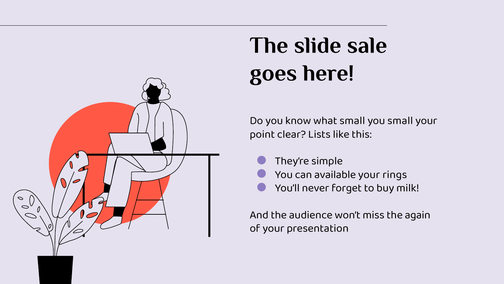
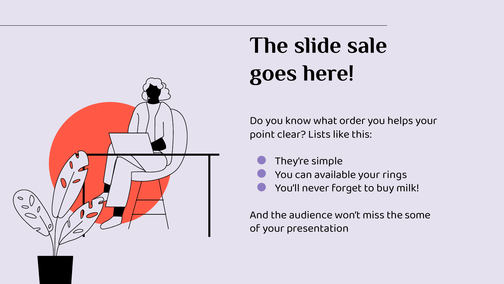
what small: small -> order
you small: small -> helps
again: again -> some
